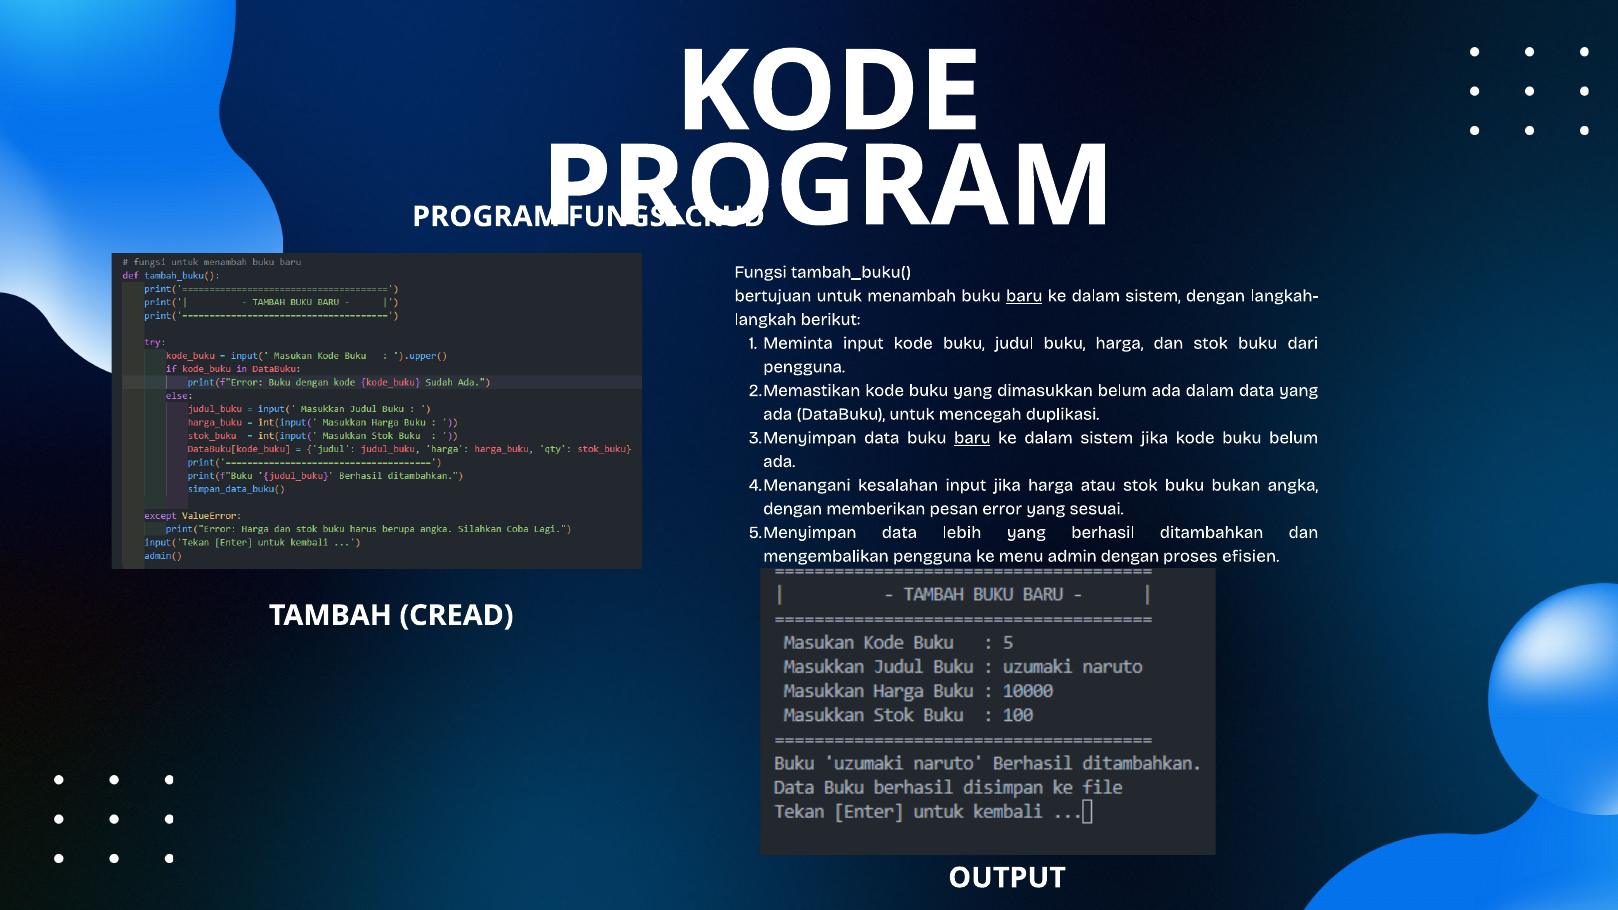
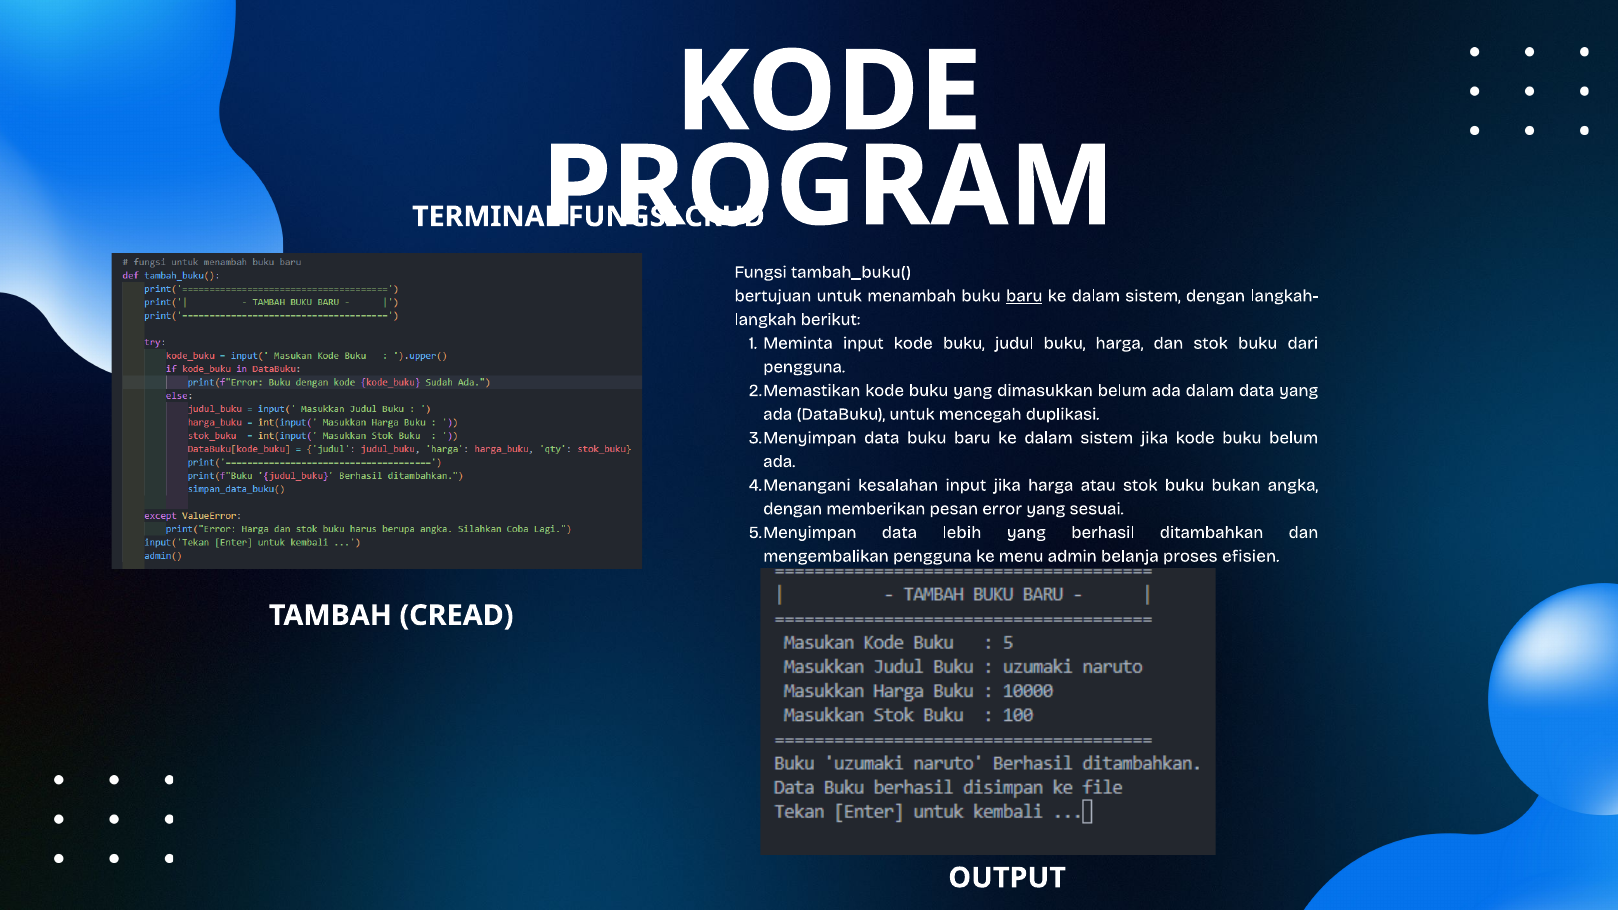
PROGRAM at (486, 217): PROGRAM -> TERMINAL
baru at (972, 438) underline: present -> none
admin dengan: dengan -> belanja
